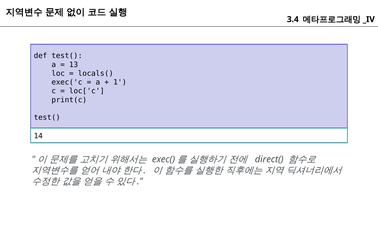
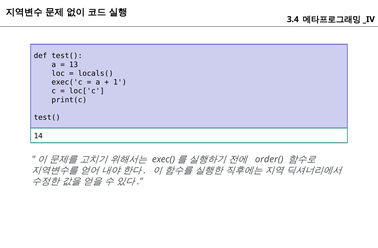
direct(: direct( -> order(
